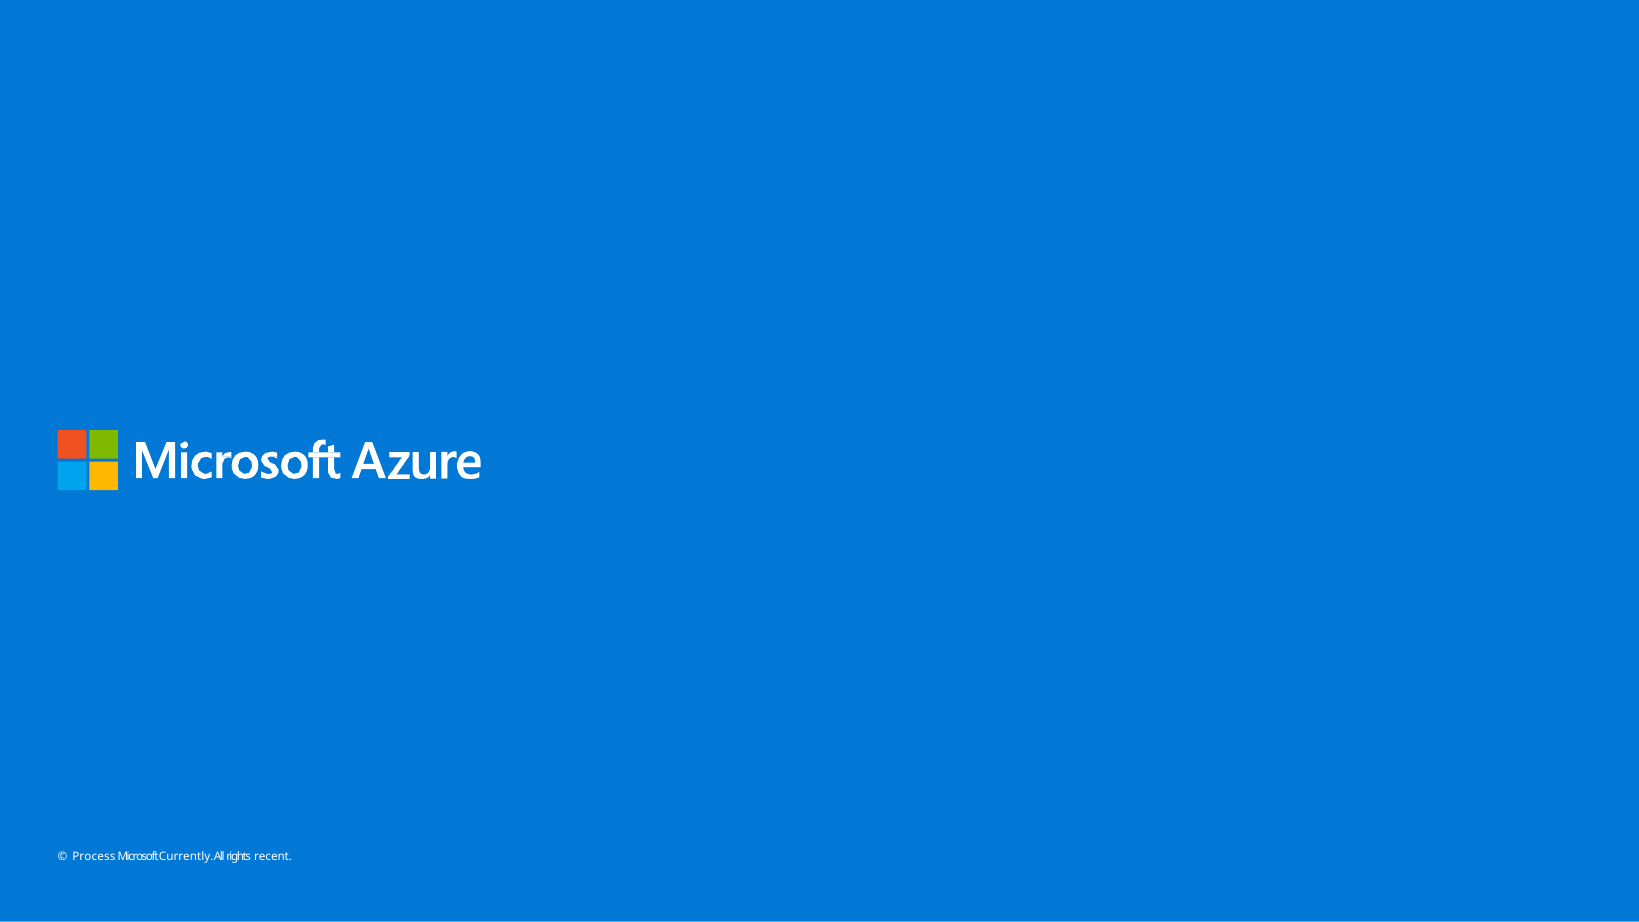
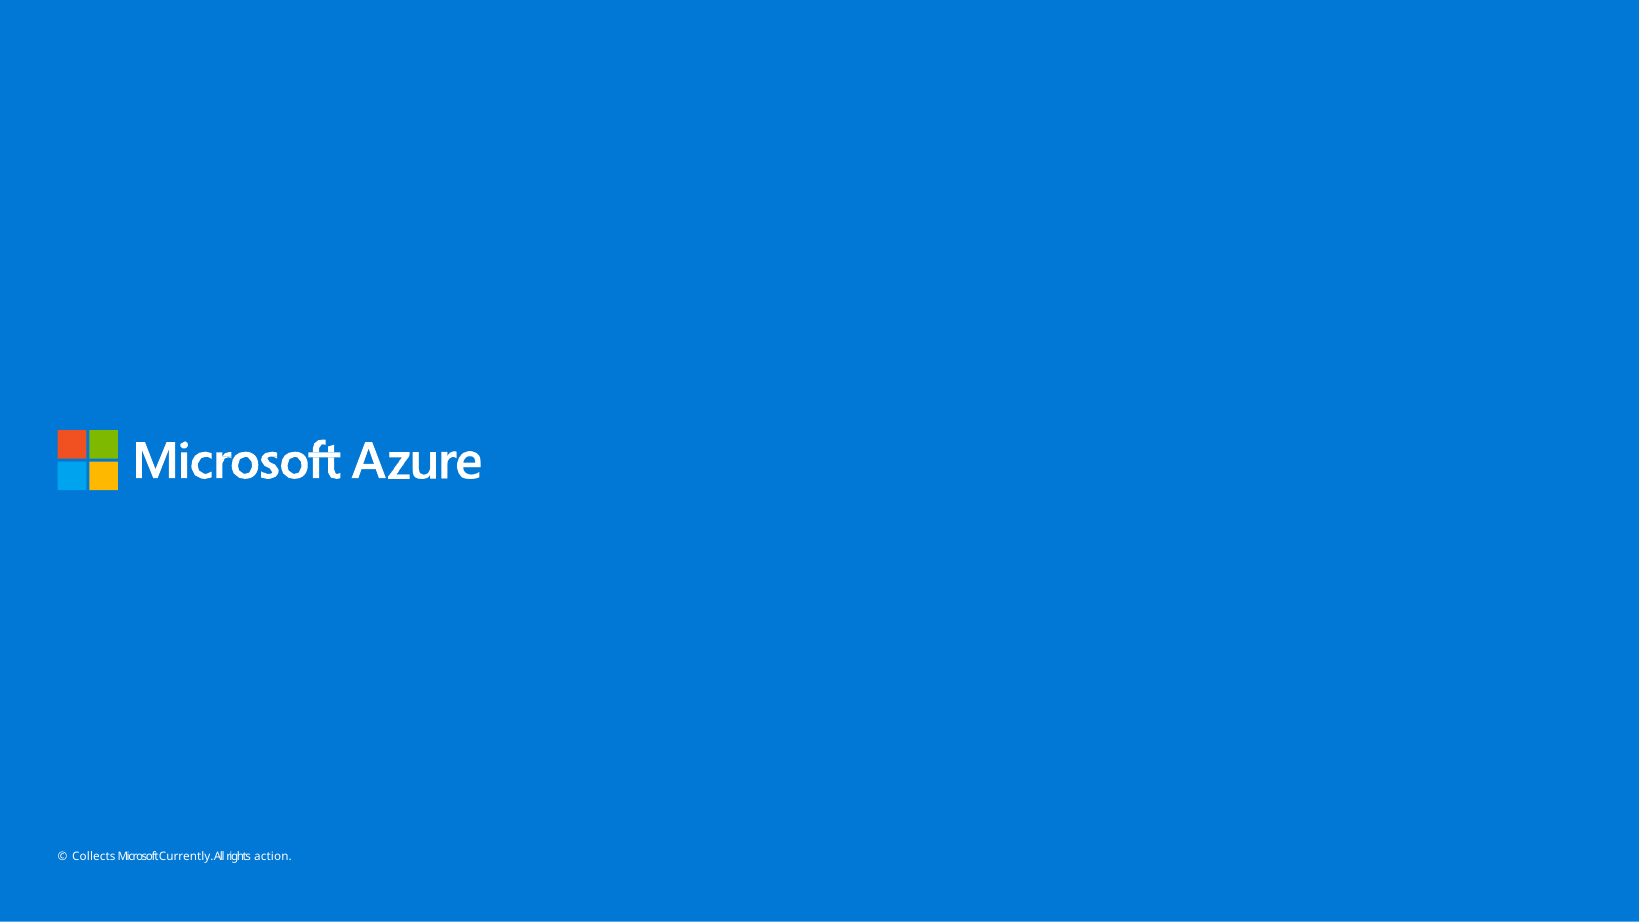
Process: Process -> Collects
recent: recent -> action
